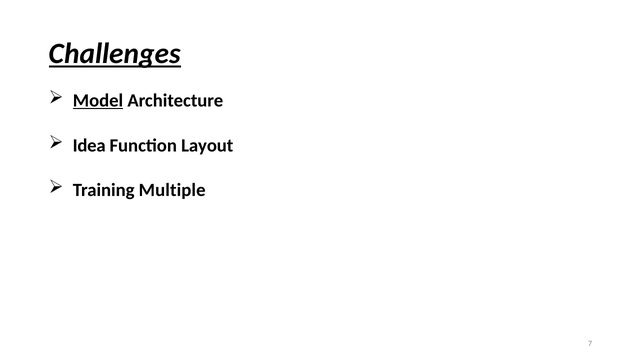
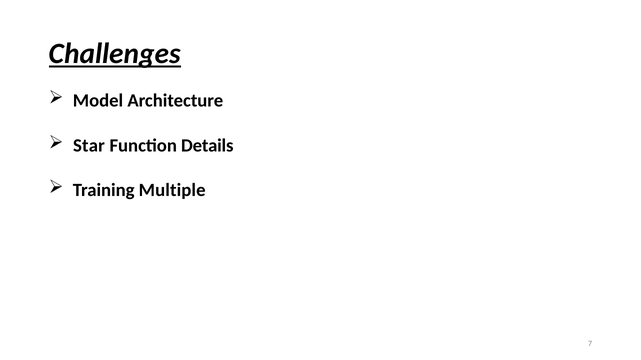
Model underline: present -> none
Idea: Idea -> Star
Layout: Layout -> Details
